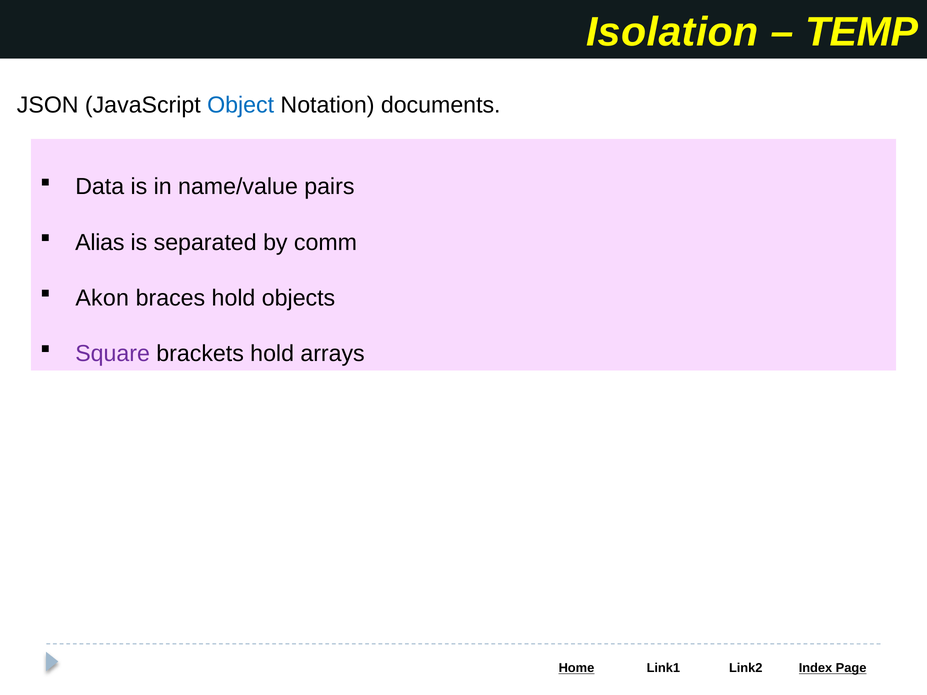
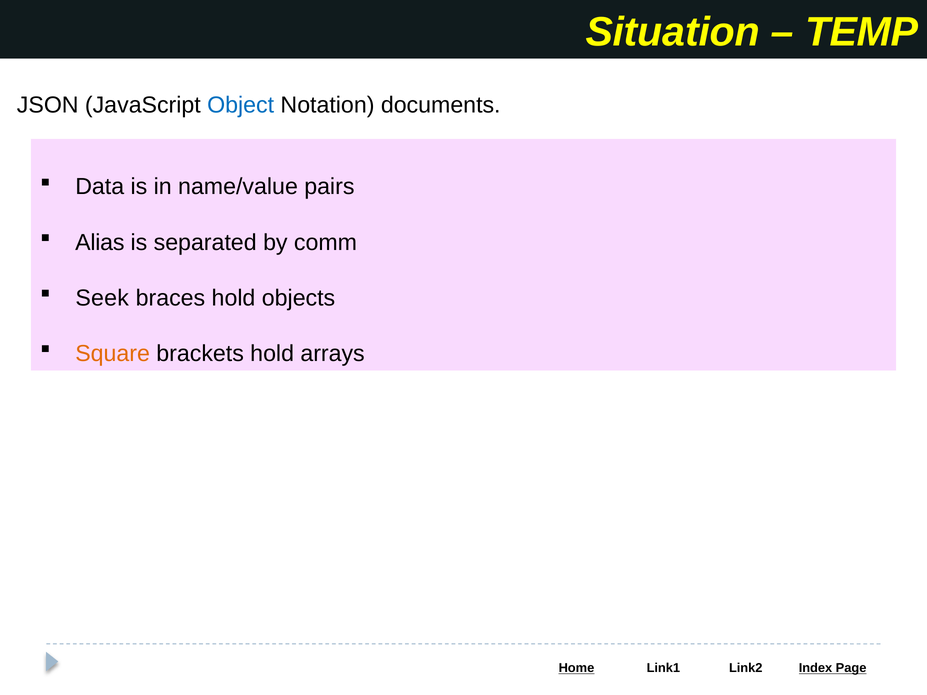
Isolation: Isolation -> Situation
Akon: Akon -> Seek
Square colour: purple -> orange
